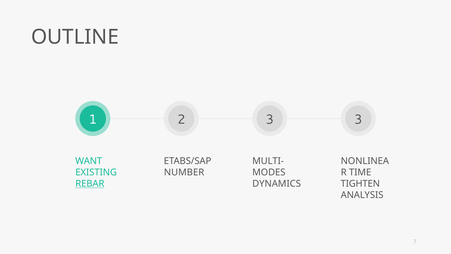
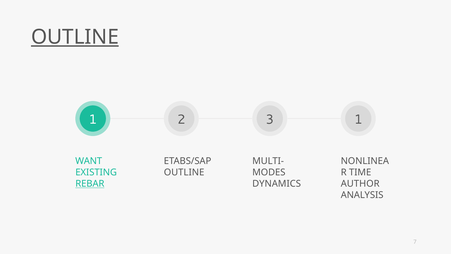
OUTLINE at (75, 37) underline: none -> present
3 3: 3 -> 1
NUMBER at (184, 172): NUMBER -> OUTLINE
TIGHTEN: TIGHTEN -> AUTHOR
